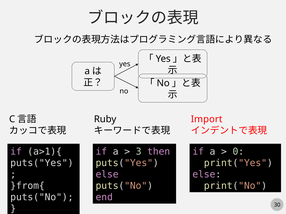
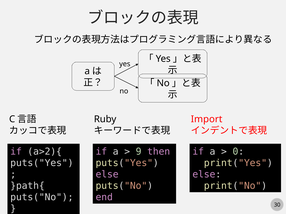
a>1){: a>1){ -> a>2){
3: 3 -> 9
}from{: }from{ -> }path{
